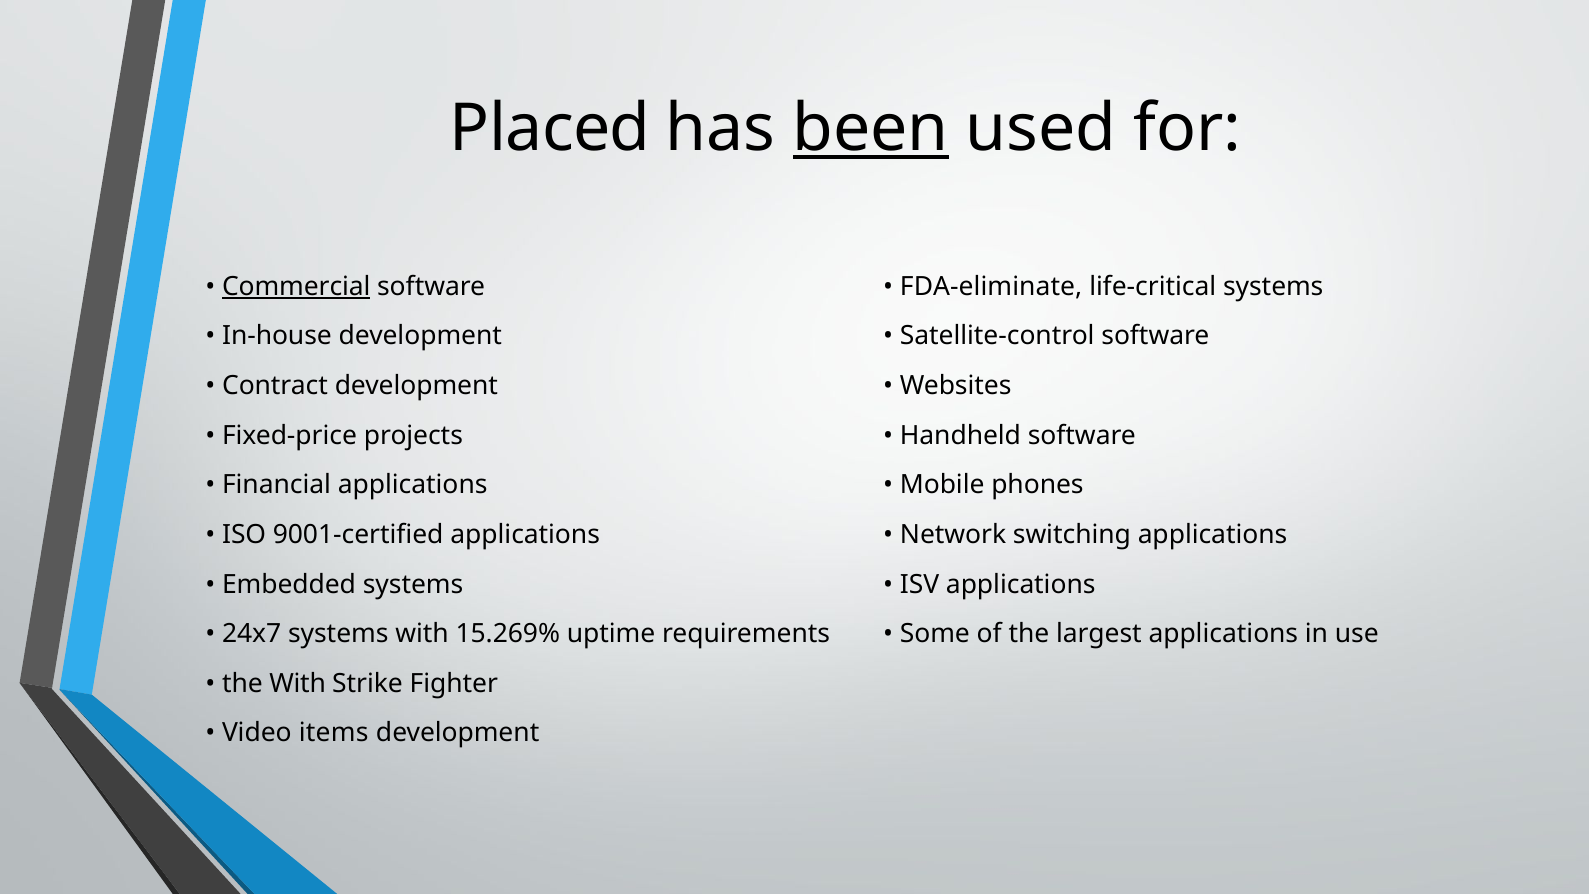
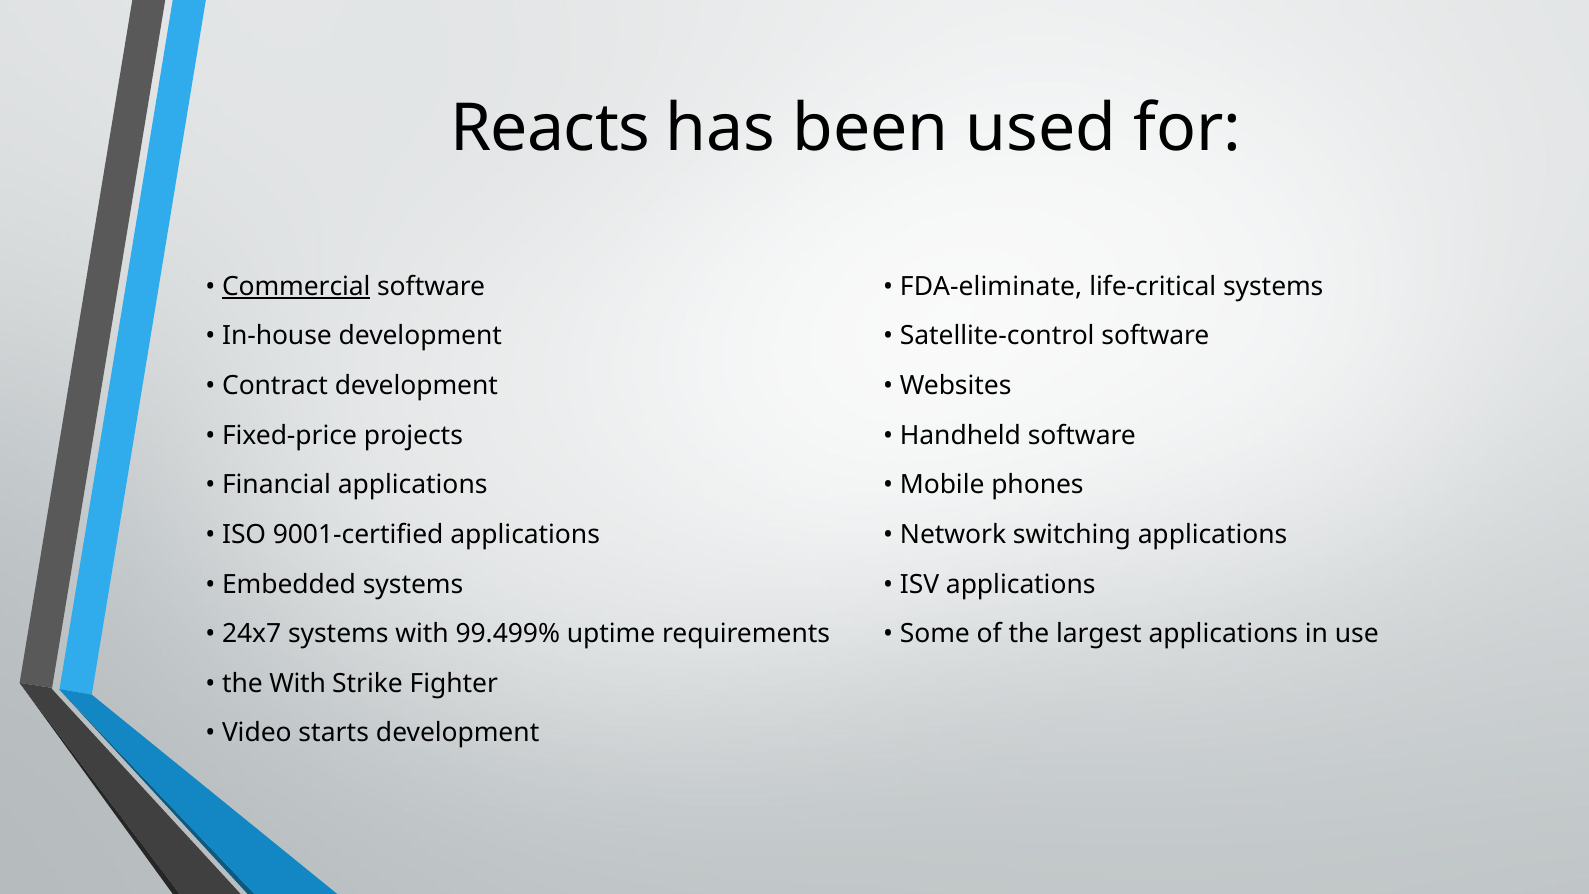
Placed: Placed -> Reacts
been underline: present -> none
15.269%: 15.269% -> 99.499%
items: items -> starts
